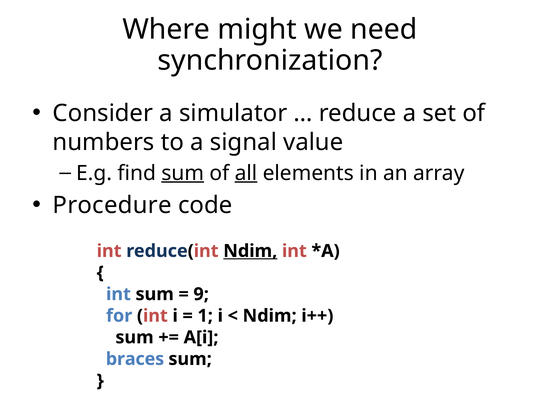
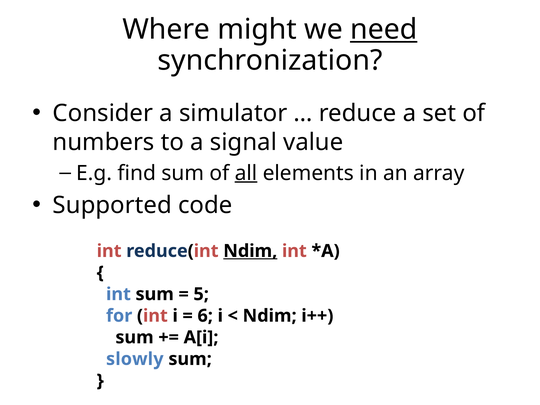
need underline: none -> present
sum at (183, 173) underline: present -> none
Procedure: Procedure -> Supported
9: 9 -> 5
1: 1 -> 6
braces: braces -> slowly
